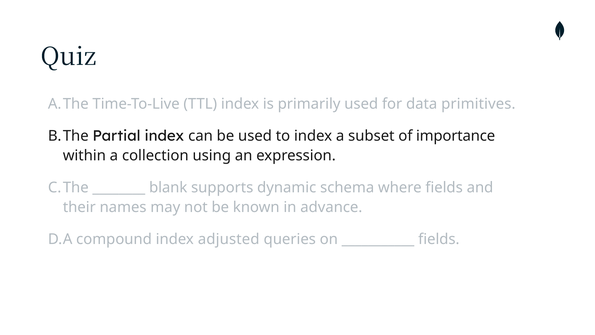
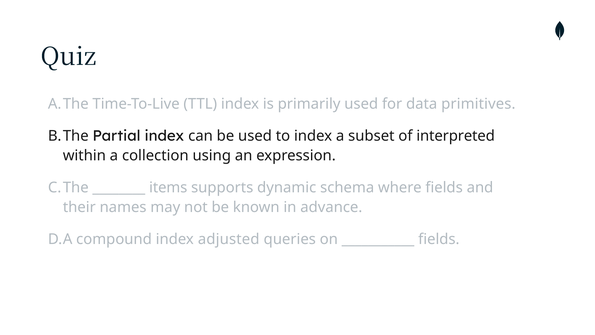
importance: importance -> interpreted
blank: blank -> items
